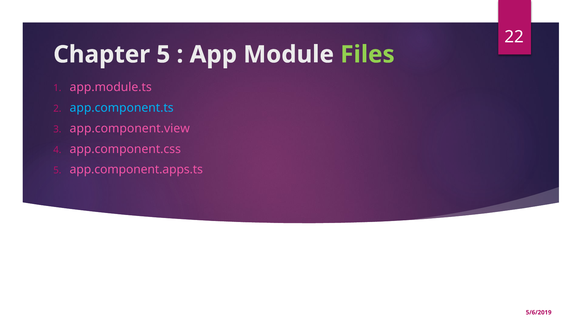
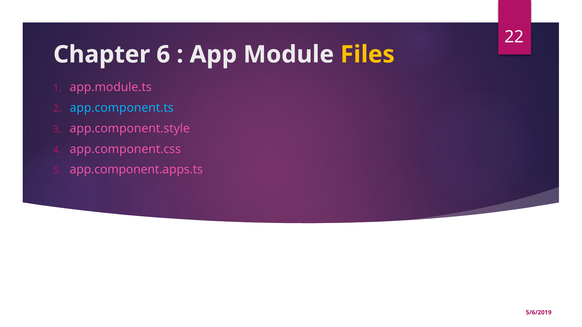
Chapter 5: 5 -> 6
Files colour: light green -> yellow
app.component.view: app.component.view -> app.component.style
